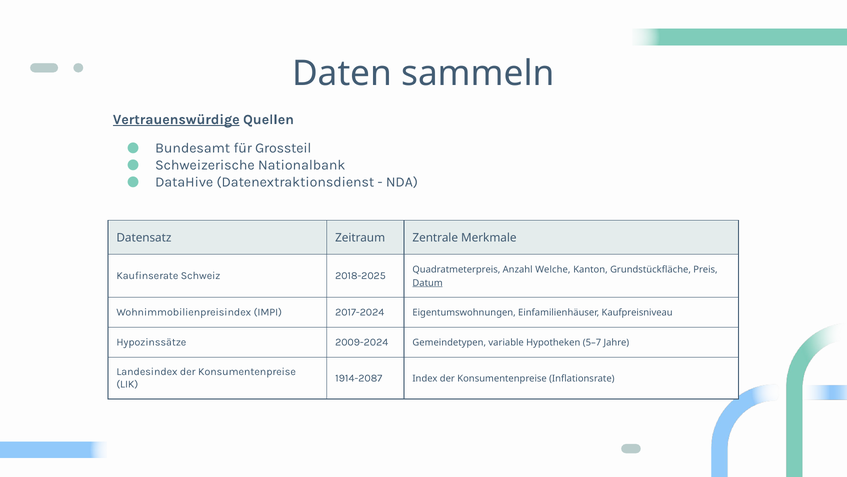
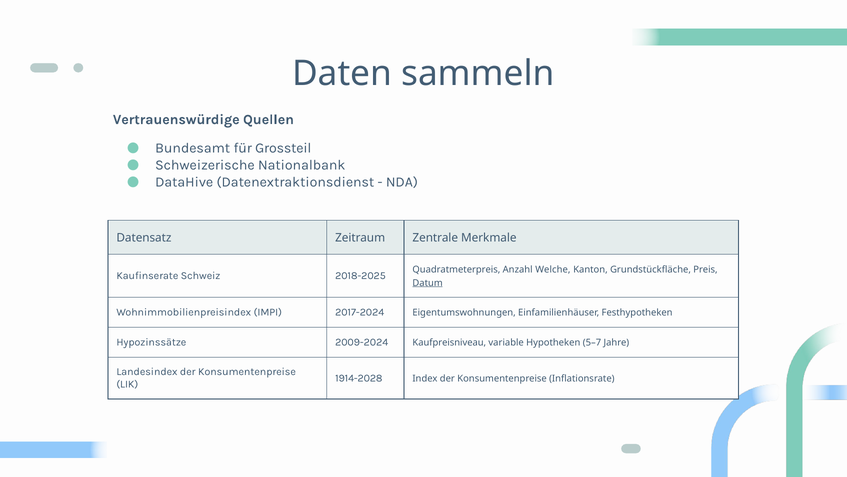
Vertrauenswürdige underline: present -> none
Kaufpreisniveau: Kaufpreisniveau -> Festhypotheken
Gemeindetypen: Gemeindetypen -> Kaufpreisniveau
1914-2087: 1914-2087 -> 1914-2028
